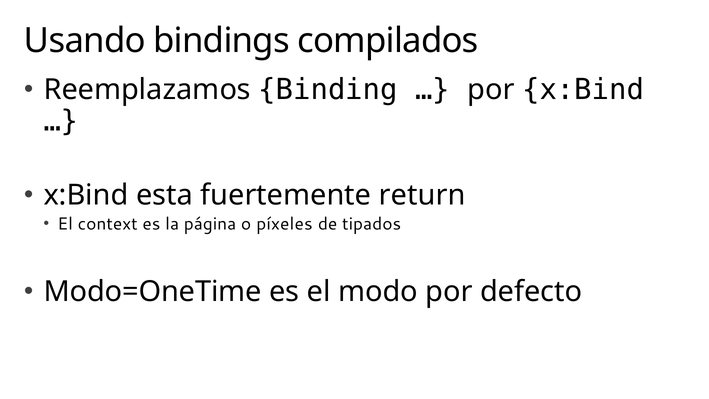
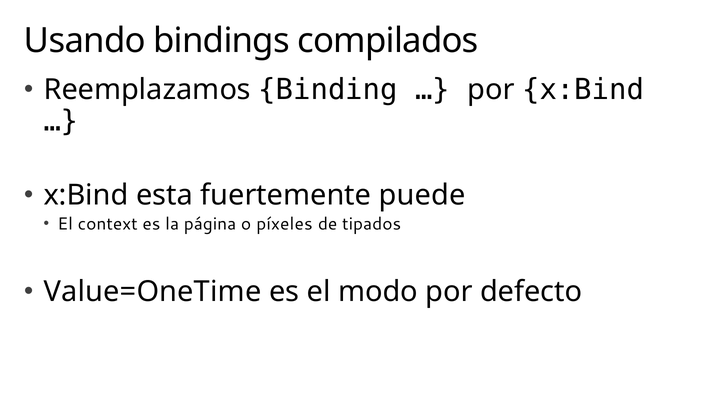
return: return -> puede
Modo=OneTime: Modo=OneTime -> Value=OneTime
